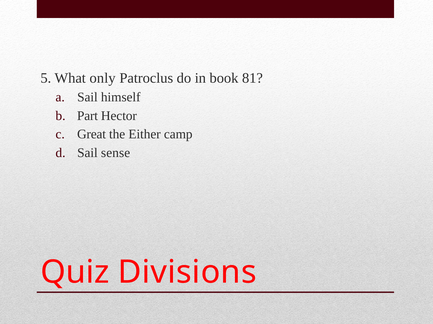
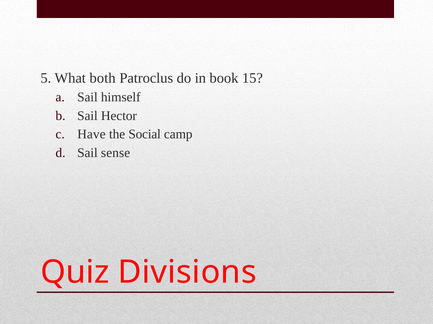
only: only -> both
81: 81 -> 15
Part at (88, 116): Part -> Sail
Great: Great -> Have
Either: Either -> Social
